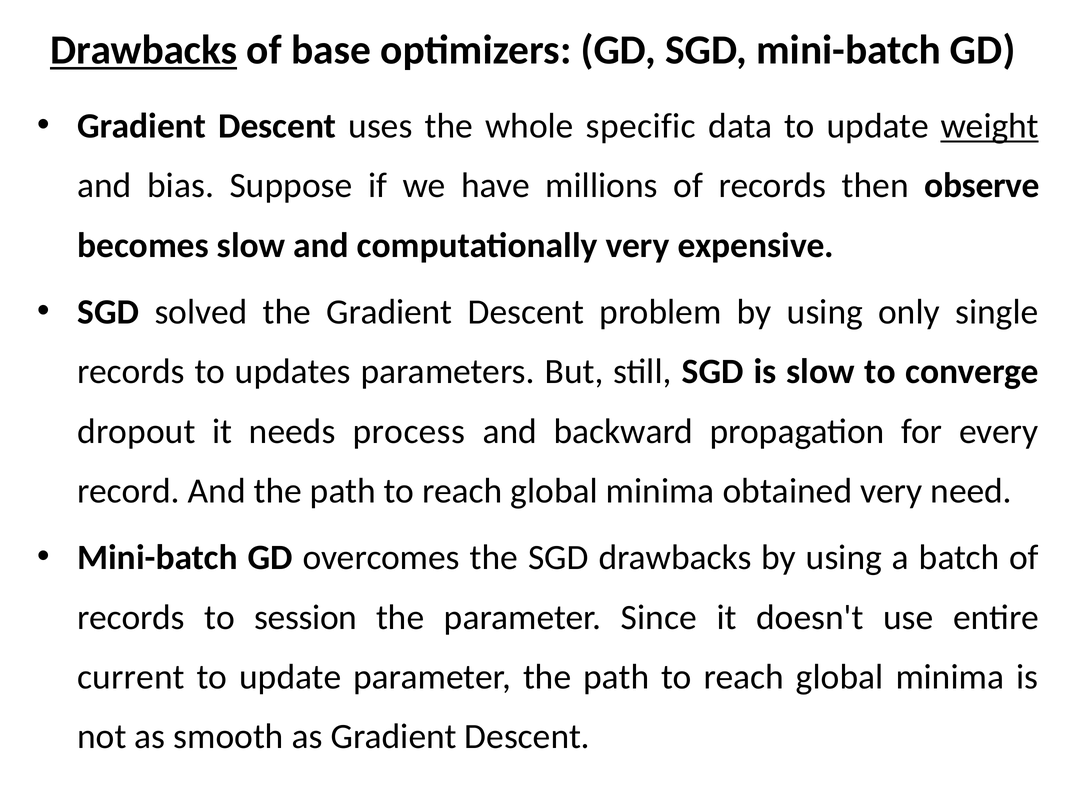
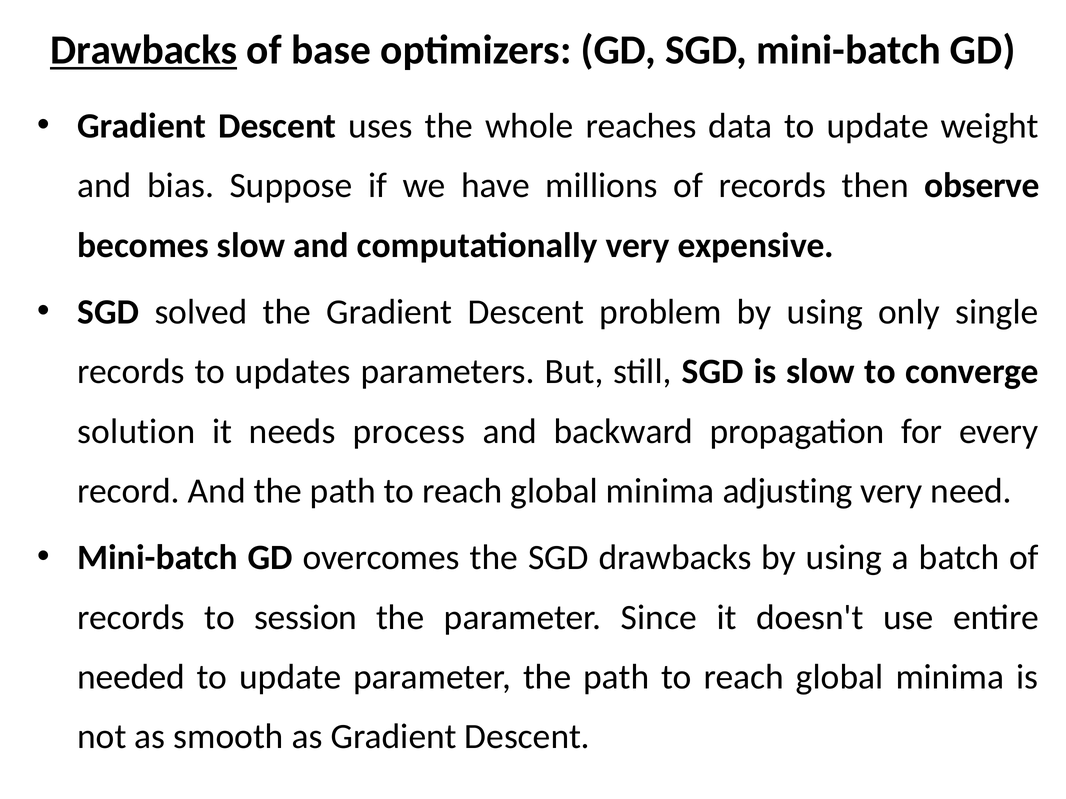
specific: specific -> reaches
weight underline: present -> none
dropout: dropout -> solution
obtained: obtained -> adjusting
current: current -> needed
